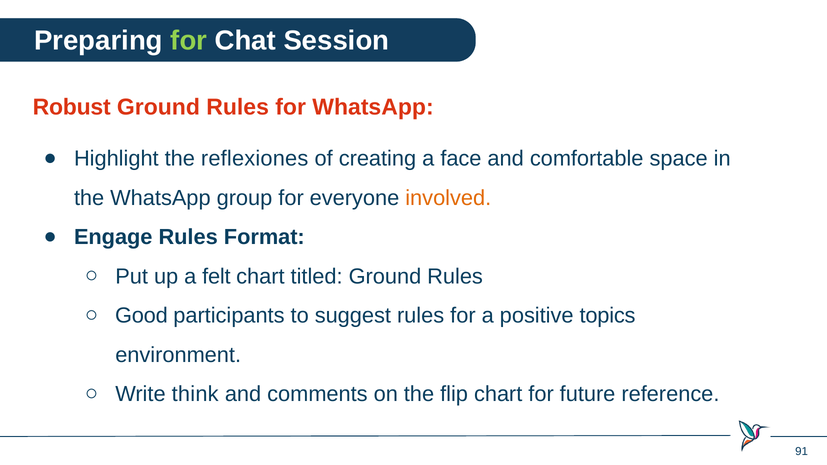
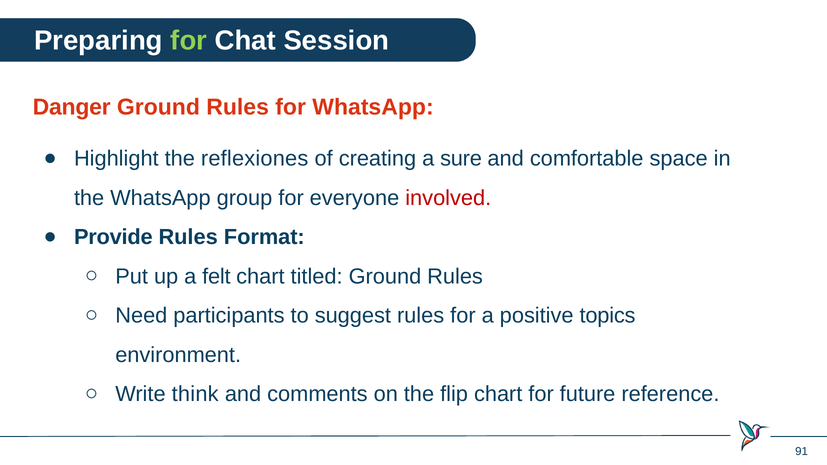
Robust: Robust -> Danger
face: face -> sure
involved colour: orange -> red
Engage: Engage -> Provide
Good: Good -> Need
